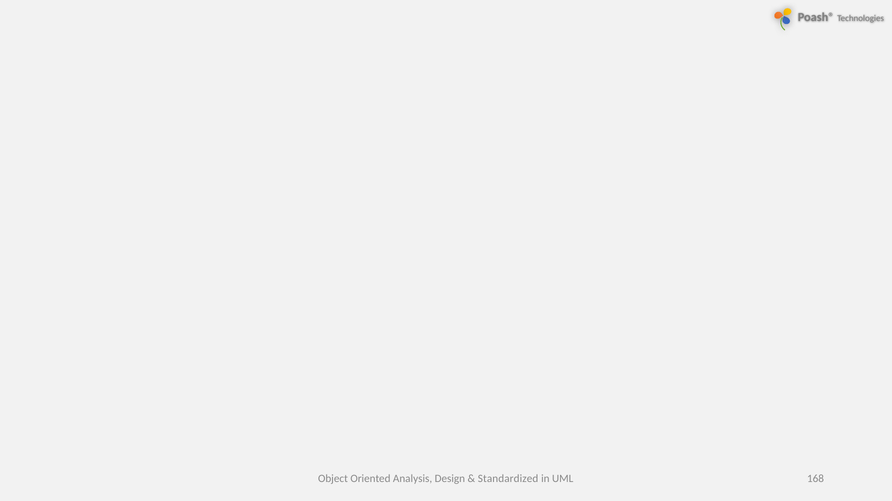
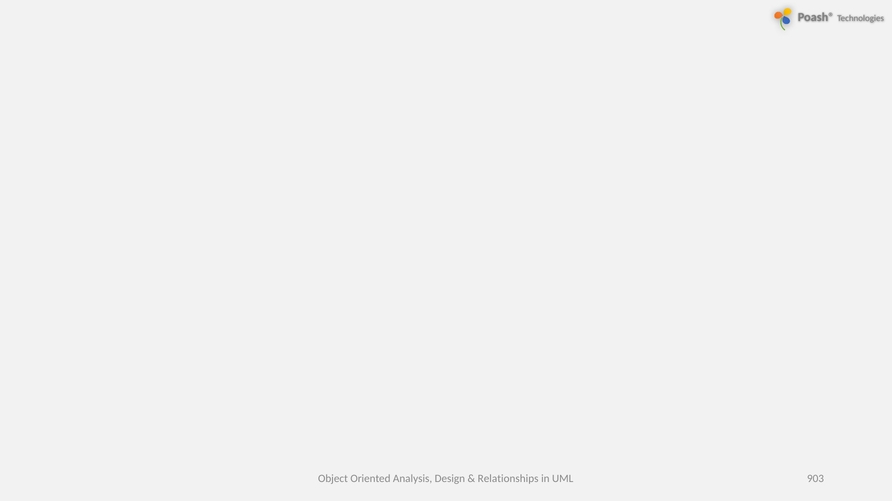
Standardized: Standardized -> Relationships
168: 168 -> 903
